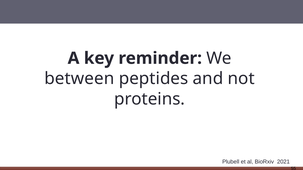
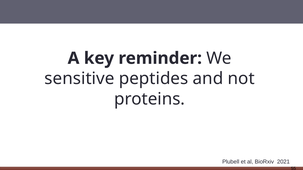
between: between -> sensitive
